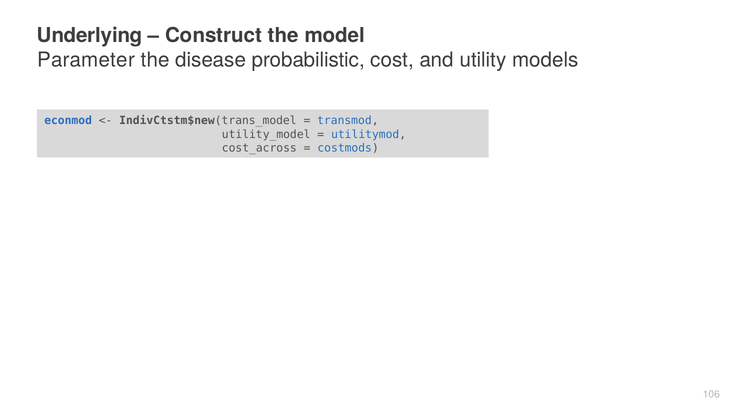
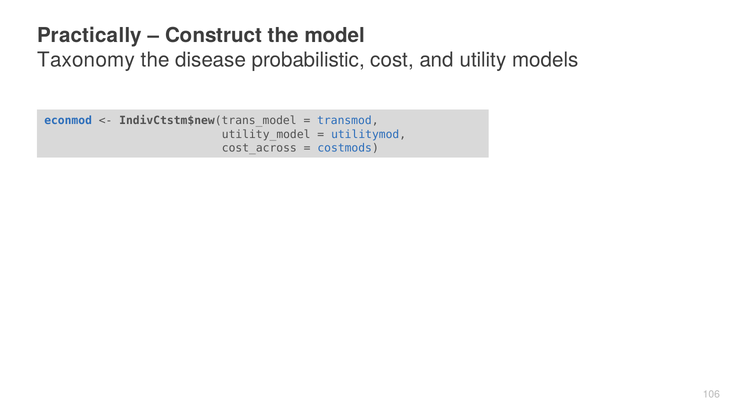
Underlying: Underlying -> Practically
Parameter: Parameter -> Taxonomy
